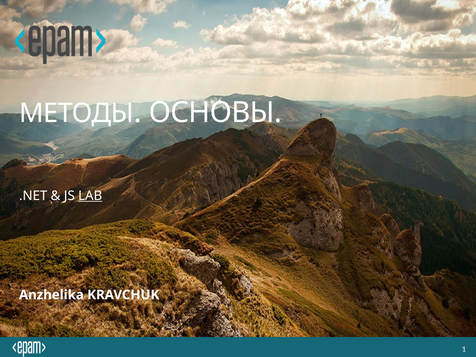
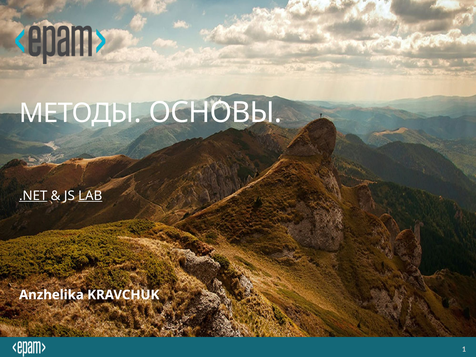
.NET underline: none -> present
